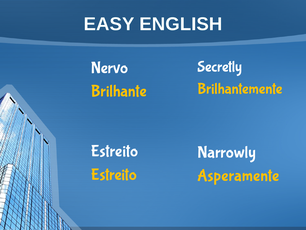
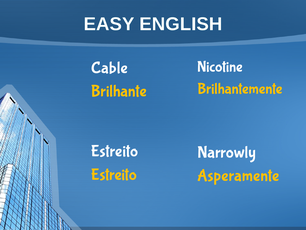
Secretly: Secretly -> Nicotine
Nervo: Nervo -> Cable
